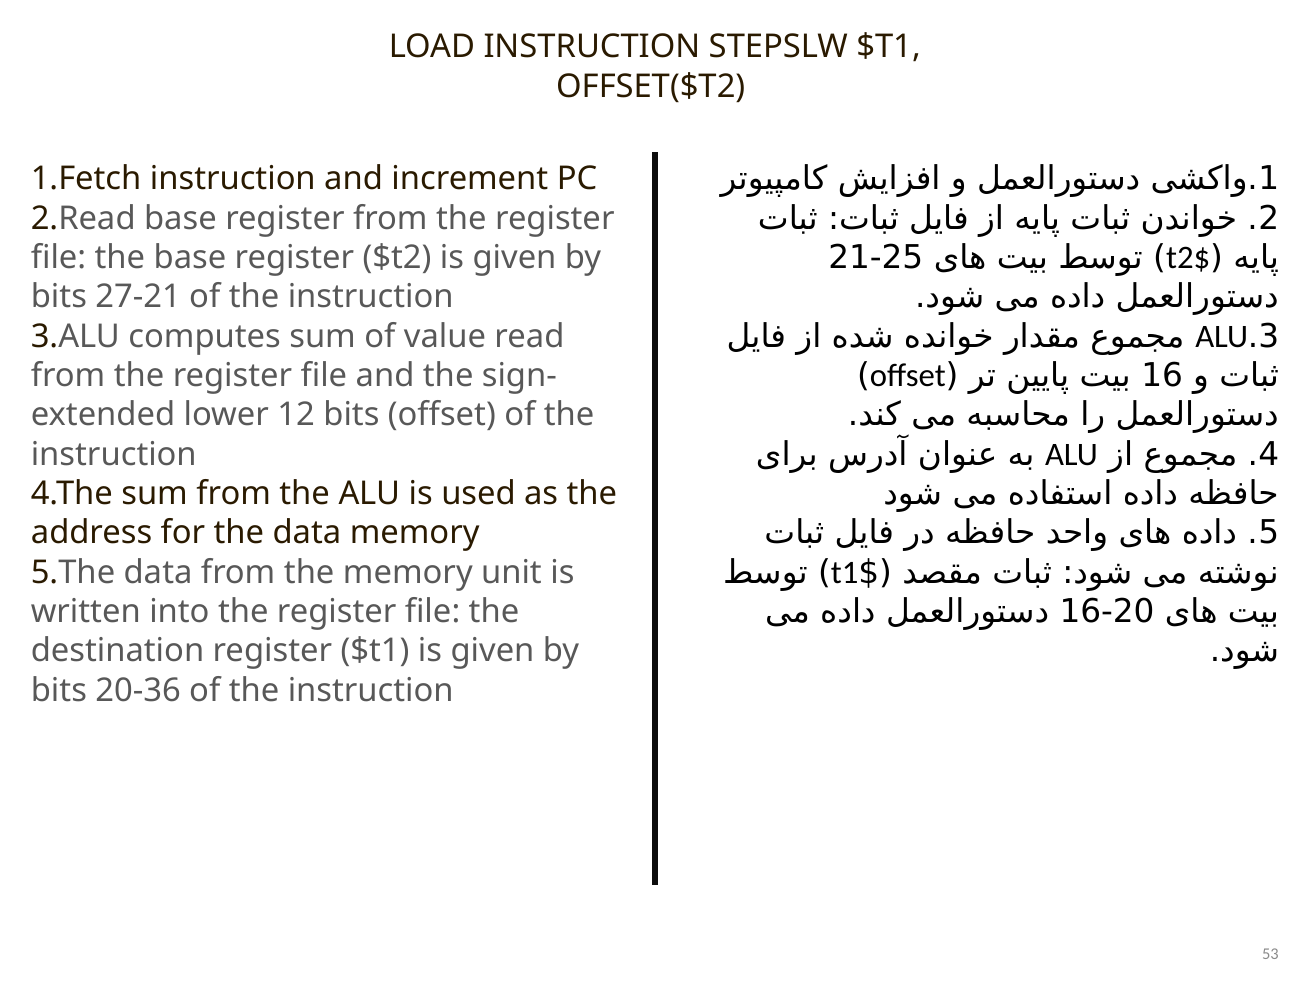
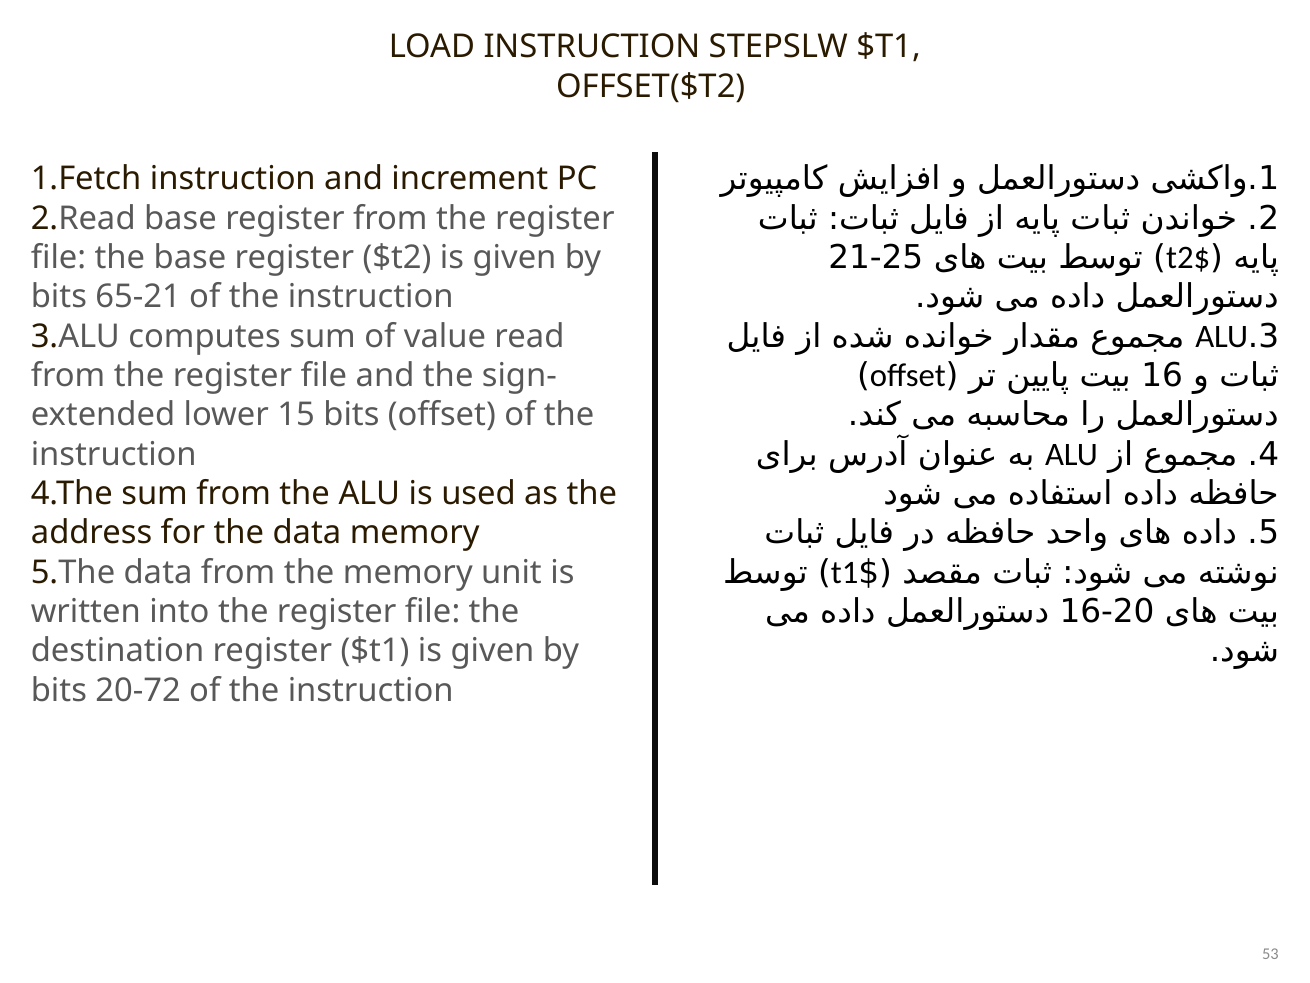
27-21: 27-21 -> 65-21
12: 12 -> 15
20-36: 20-36 -> 20-72
